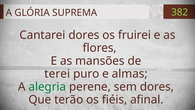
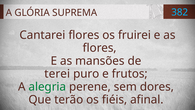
382 colour: light green -> light blue
Cantarei dores: dores -> flores
almas: almas -> frutos
